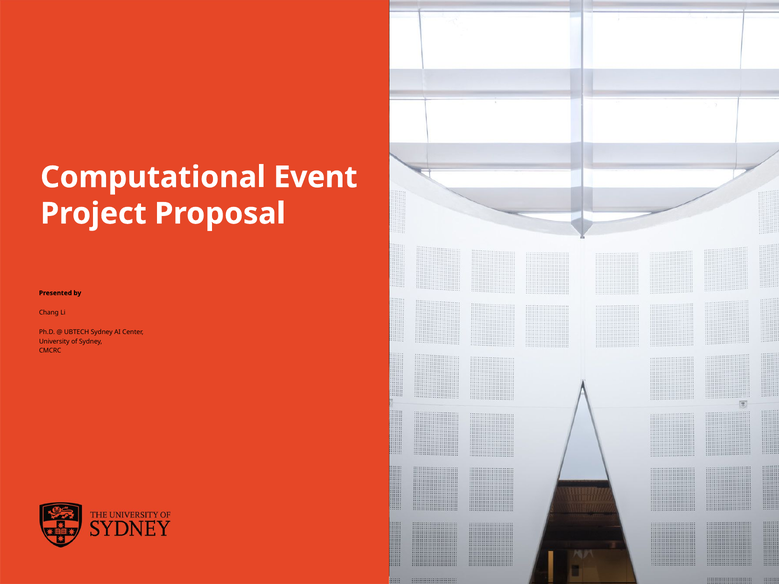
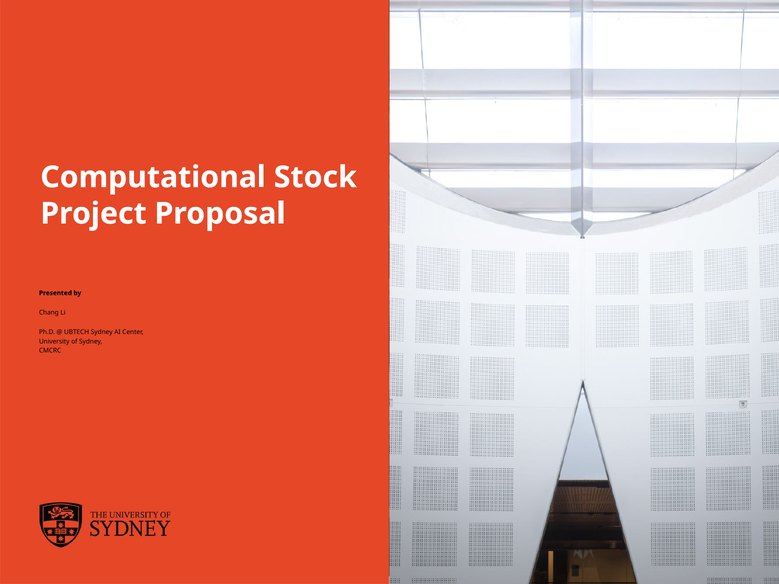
Event: Event -> Stock
